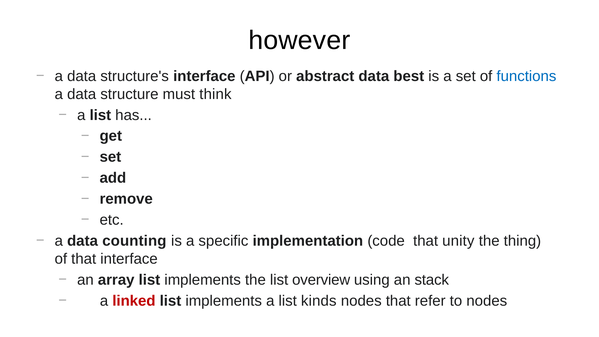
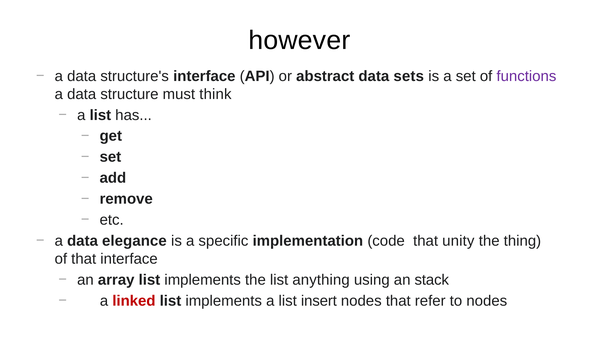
best: best -> sets
functions colour: blue -> purple
counting: counting -> elegance
overview: overview -> anything
kinds: kinds -> insert
